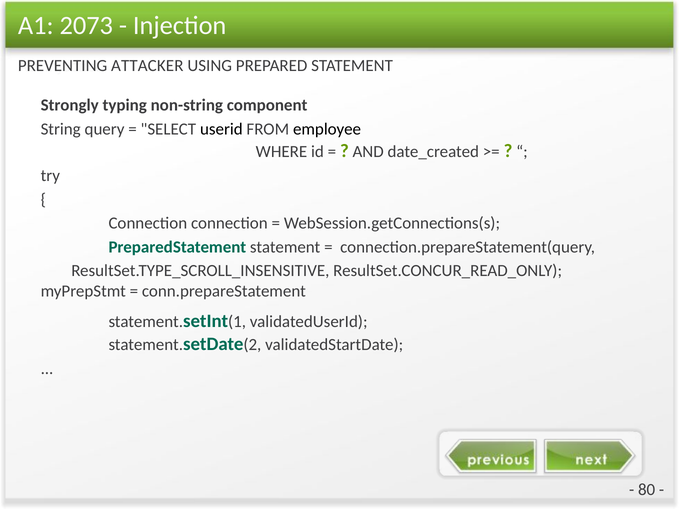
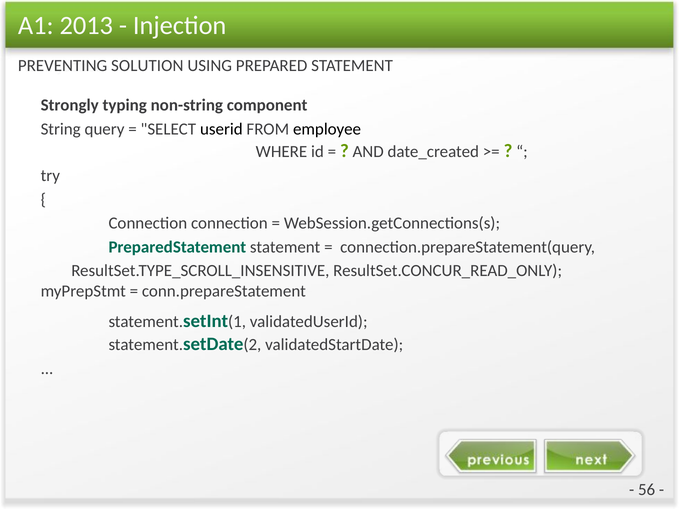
2073: 2073 -> 2013
ATTACKER: ATTACKER -> SOLUTION
80: 80 -> 56
